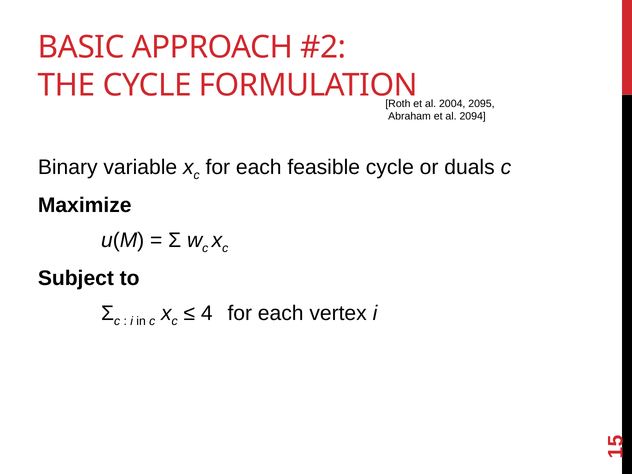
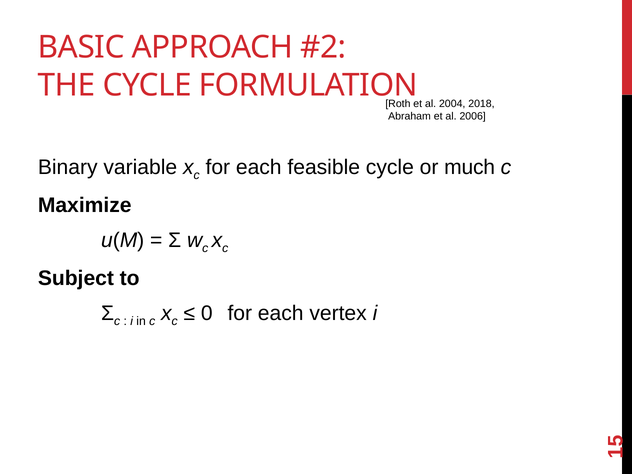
2095: 2095 -> 2018
2094: 2094 -> 2006
duals: duals -> much
4: 4 -> 0
